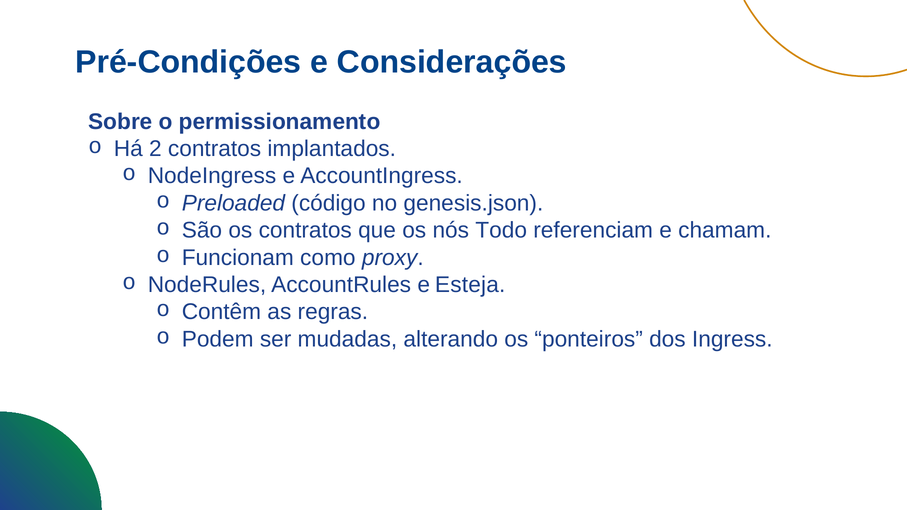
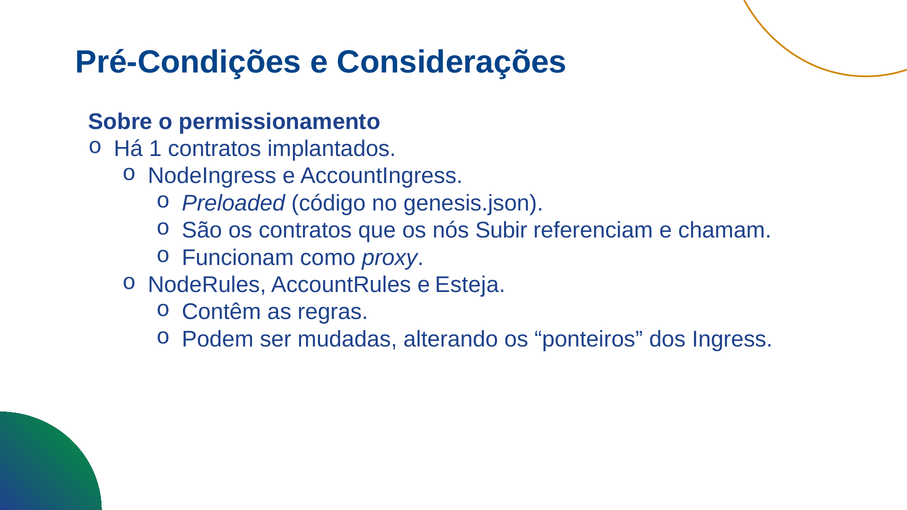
2: 2 -> 1
Todo: Todo -> Subir
